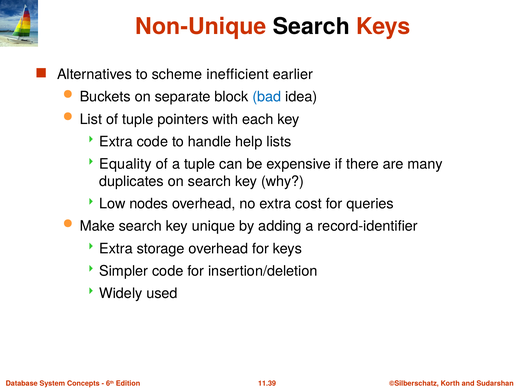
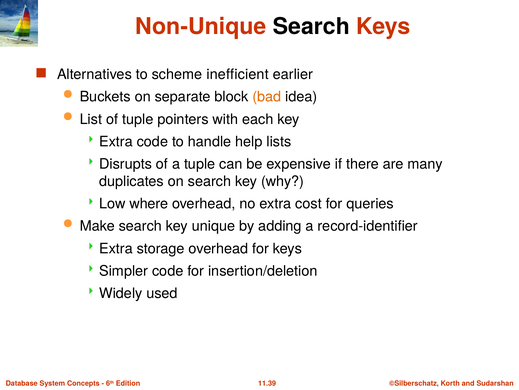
bad colour: blue -> orange
Equality: Equality -> Disrupts
nodes: nodes -> where
